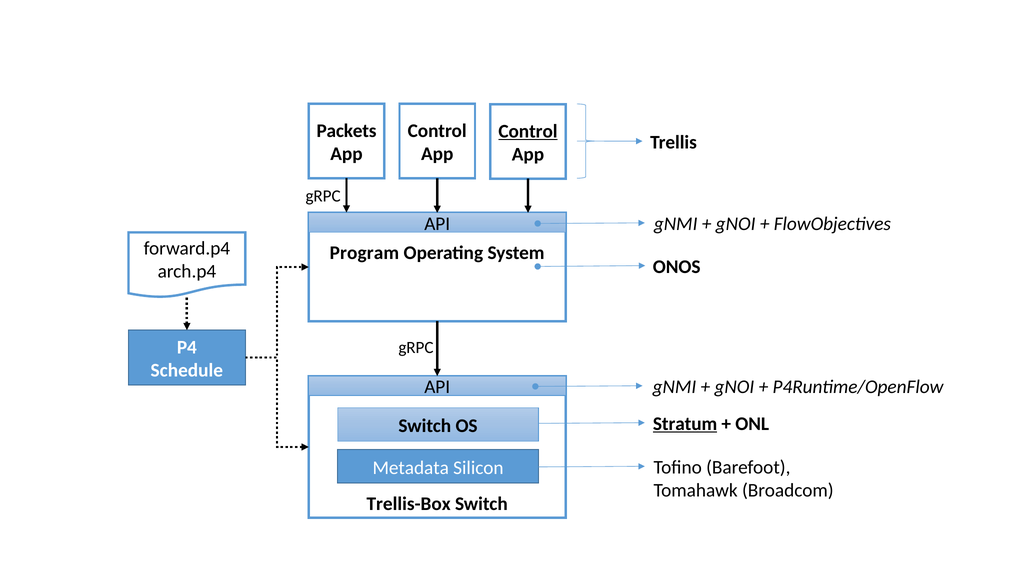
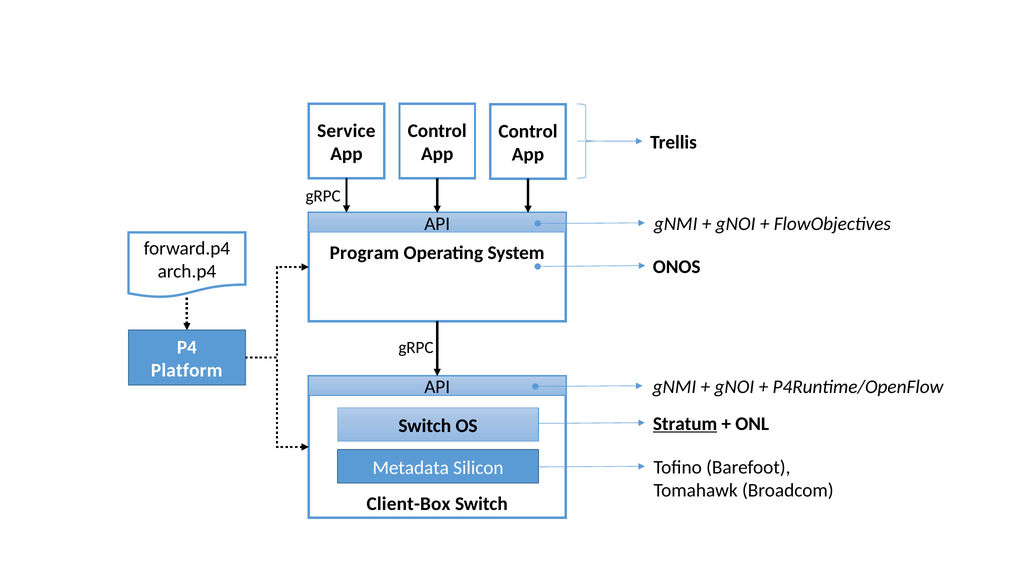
Packets: Packets -> Service
Control at (528, 131) underline: present -> none
Schedule: Schedule -> Platform
Trellis-Box: Trellis-Box -> Client-Box
